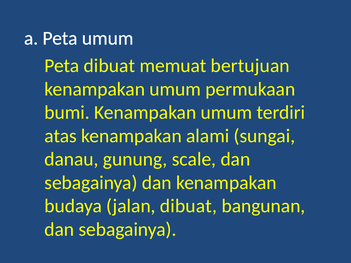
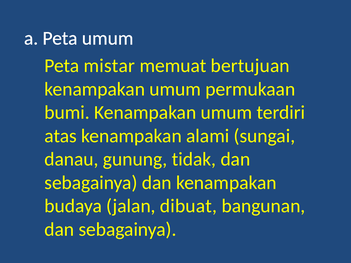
Peta dibuat: dibuat -> mistar
scale: scale -> tidak
